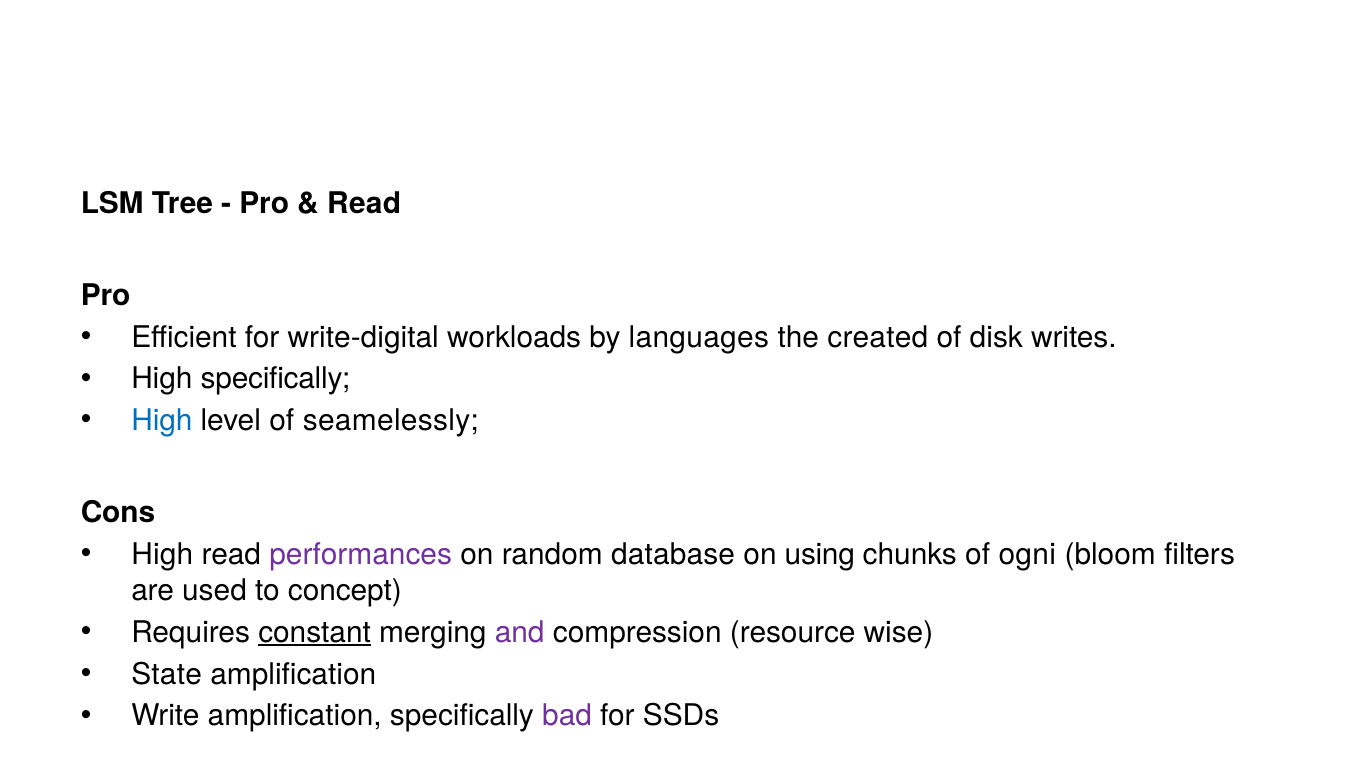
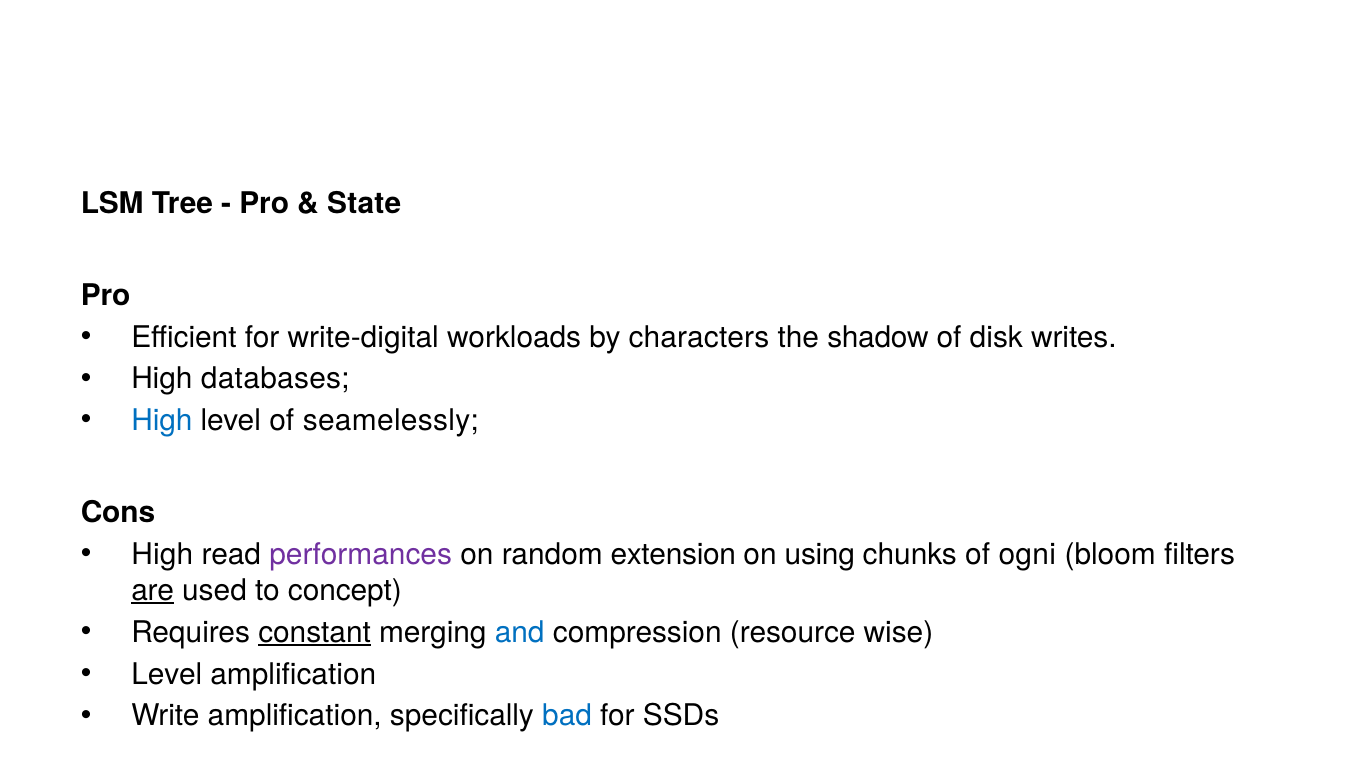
Read at (364, 203): Read -> State
languages: languages -> characters
created: created -> shadow
High specifically: specifically -> databases
database: database -> extension
are underline: none -> present
and colour: purple -> blue
State at (167, 674): State -> Level
bad colour: purple -> blue
